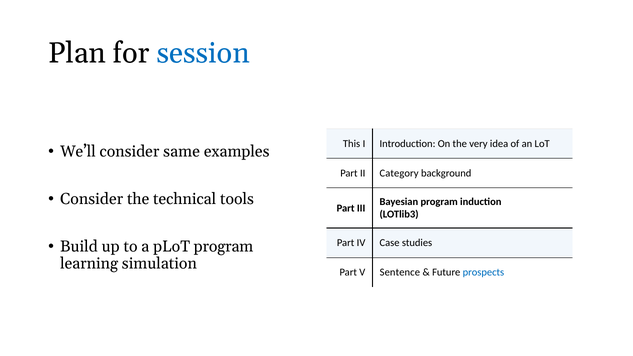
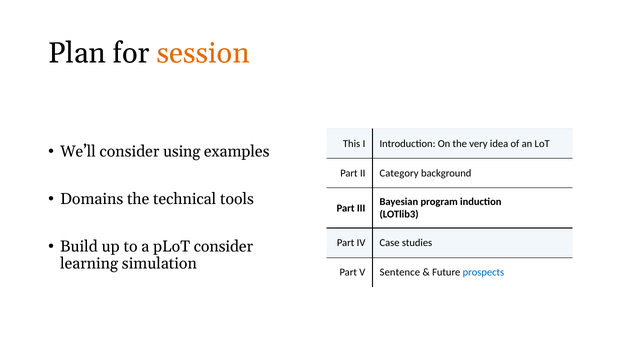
session colour: blue -> orange
same: same -> using
Consider at (92, 199): Consider -> Domains
pLoT program: program -> consider
